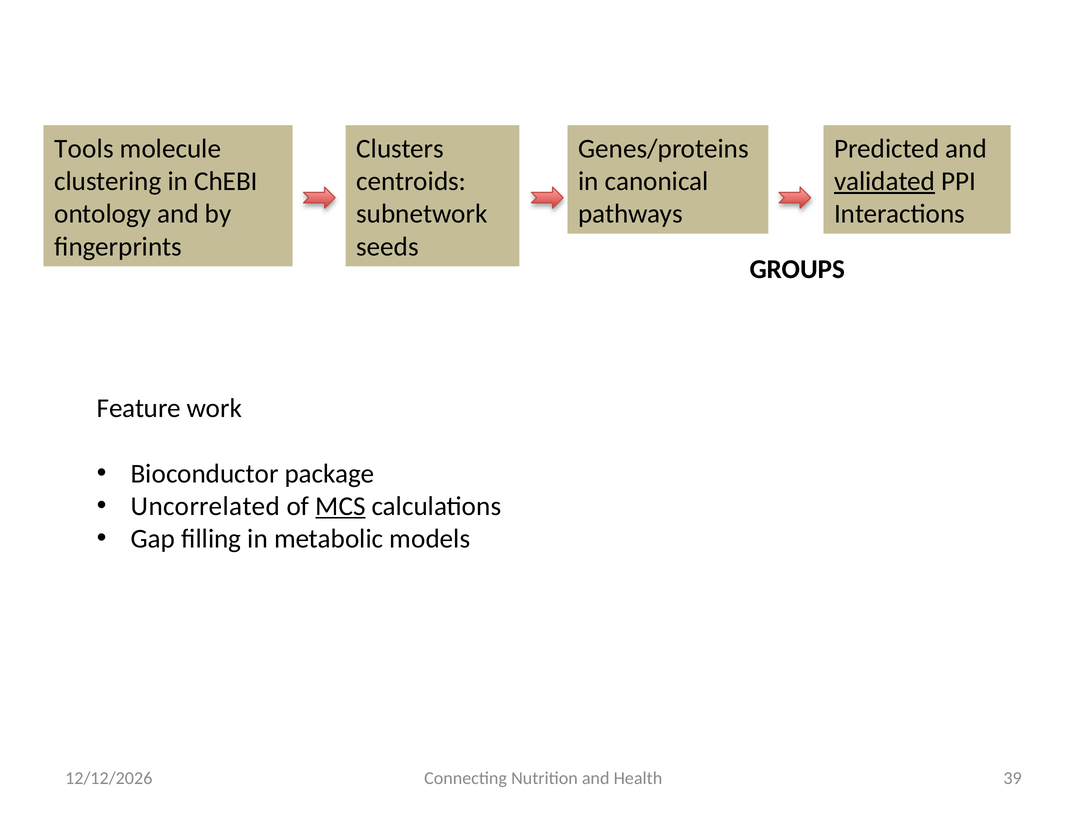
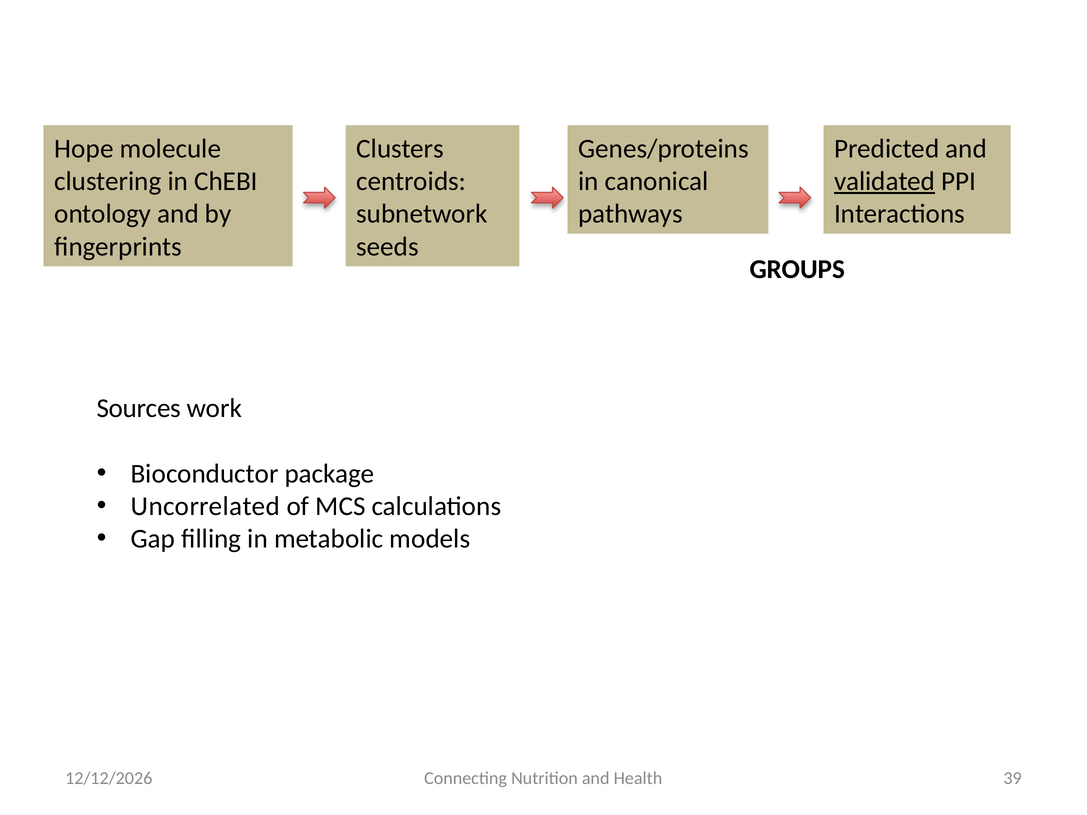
Tools: Tools -> Hope
Feature: Feature -> Sources
MCS underline: present -> none
